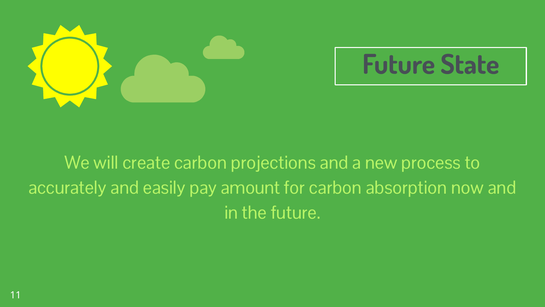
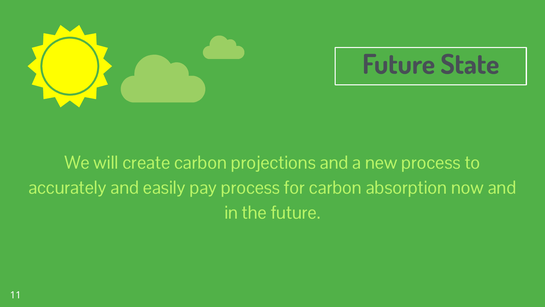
pay amount: amount -> process
